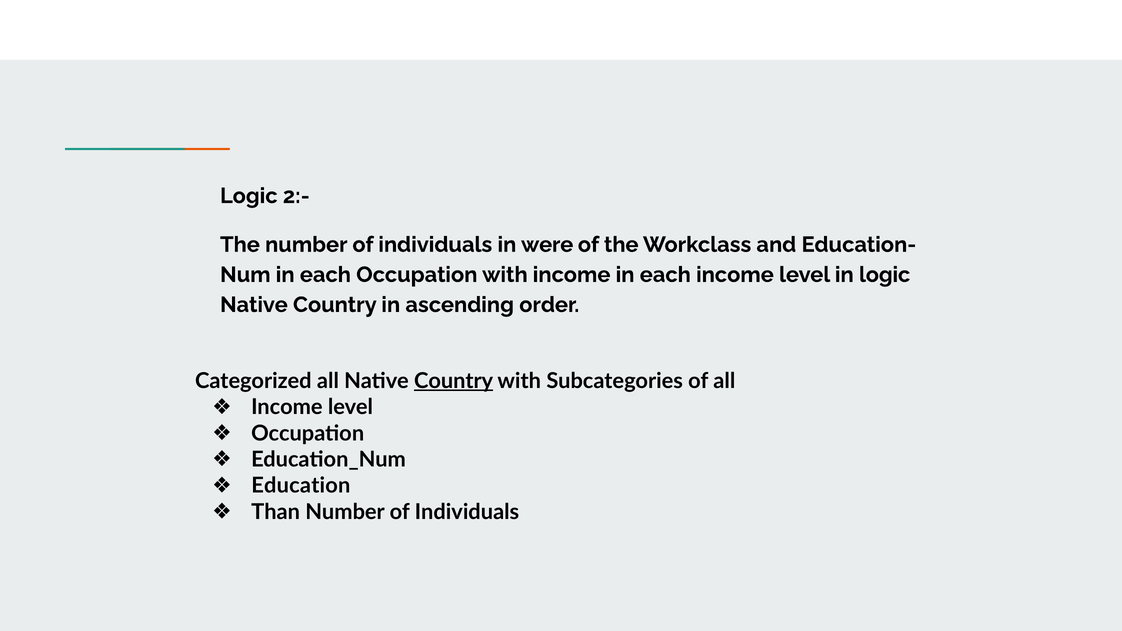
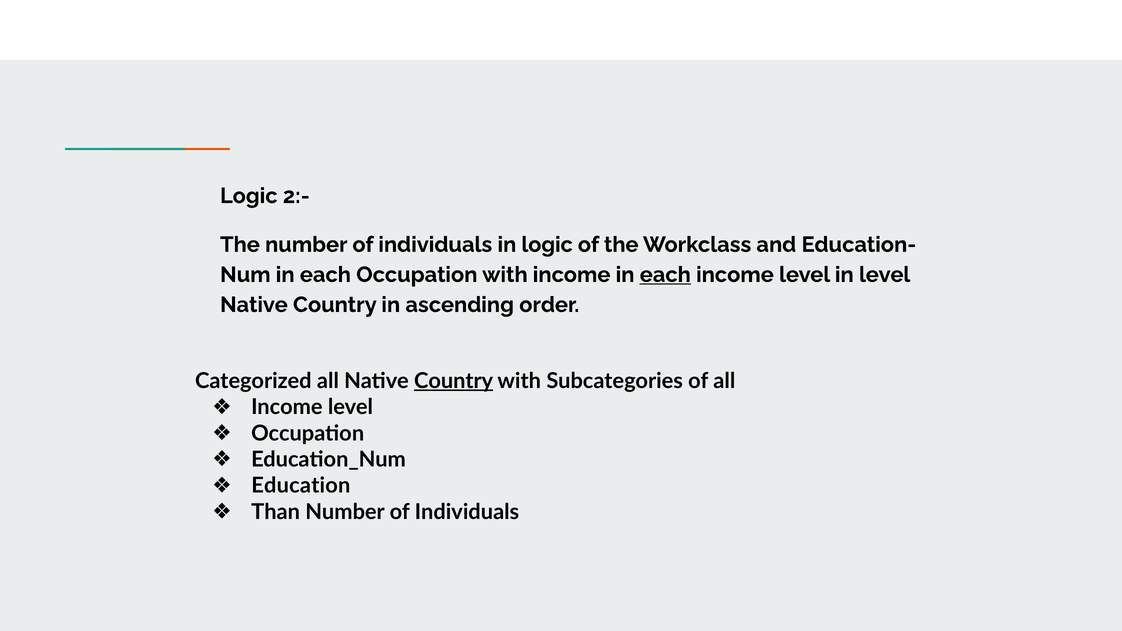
in were: were -> logic
each at (665, 275) underline: none -> present
in logic: logic -> level
